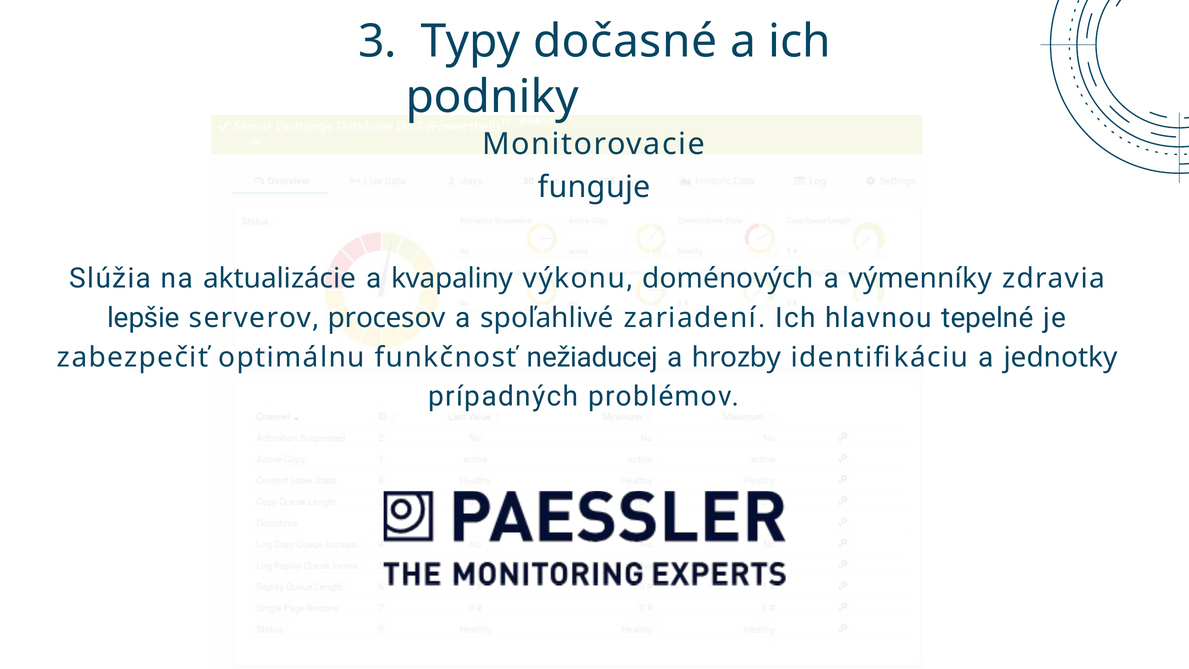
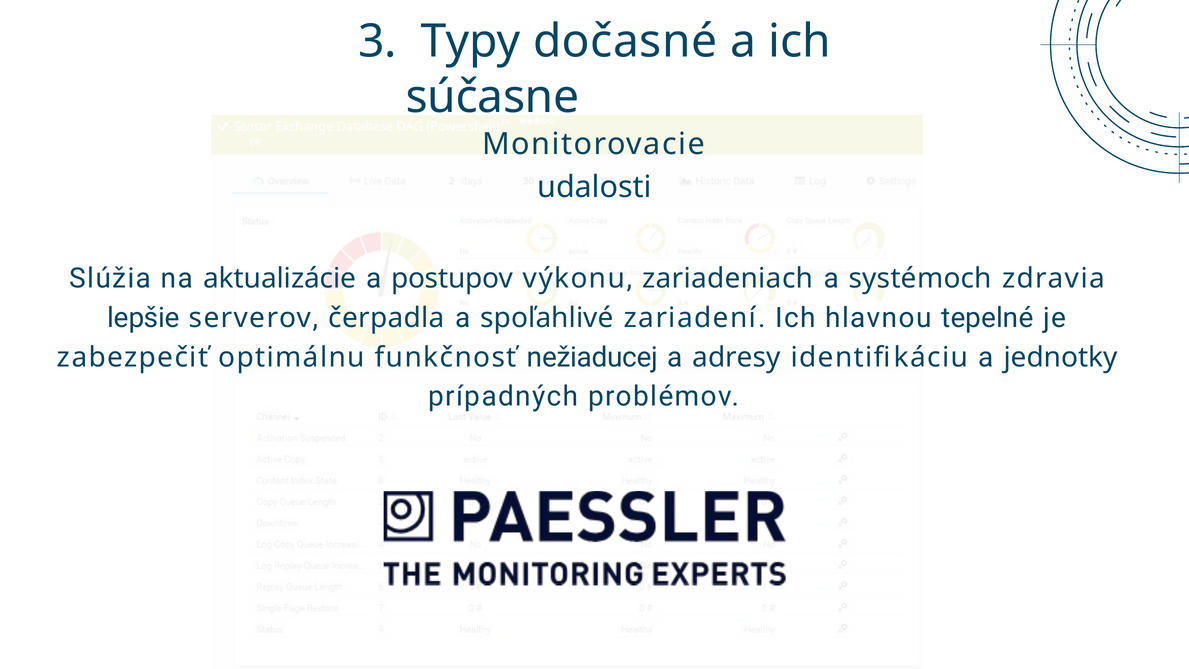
podniky: podniky -> súčasne
funguje: funguje -> udalosti
kvapaliny: kvapaliny -> postupov
doménových: doménových -> zariadeniach
výmenníky: výmenníky -> systémoch
procesov: procesov -> čerpadla
hrozby: hrozby -> adresy
